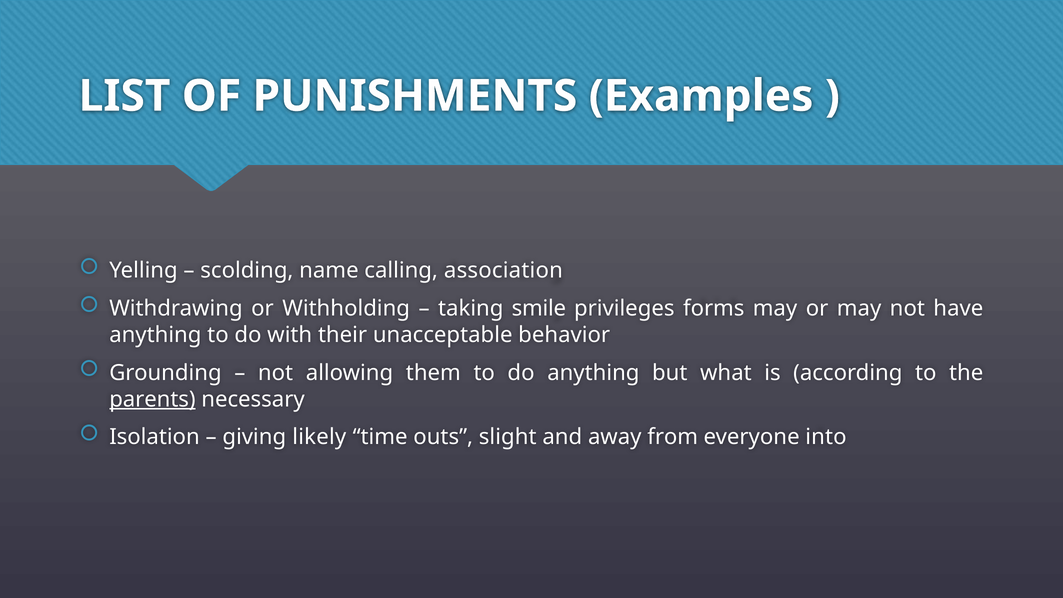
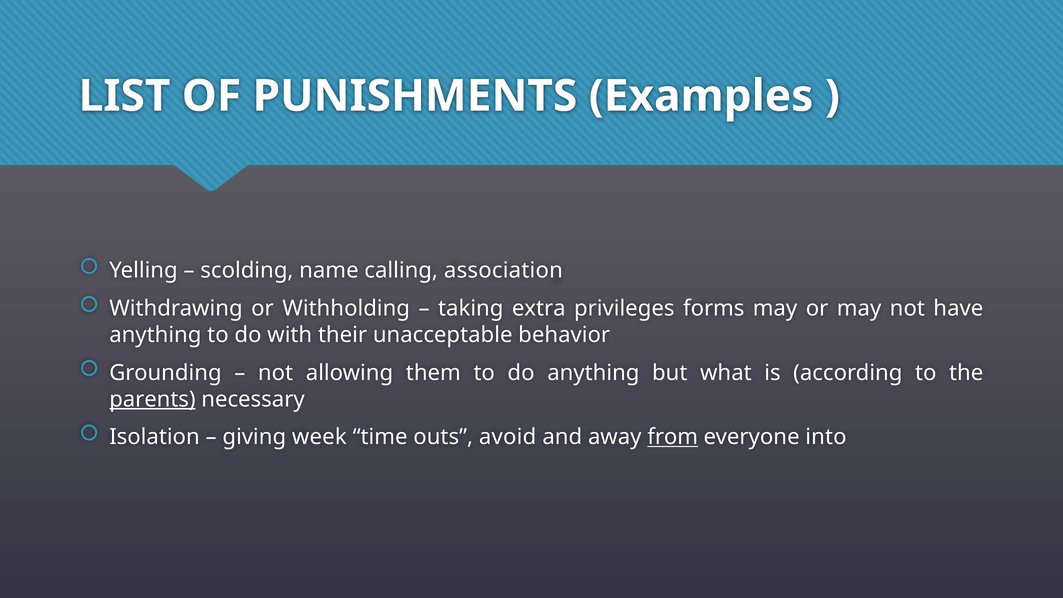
smile: smile -> extra
likely: likely -> week
slight: slight -> avoid
from underline: none -> present
